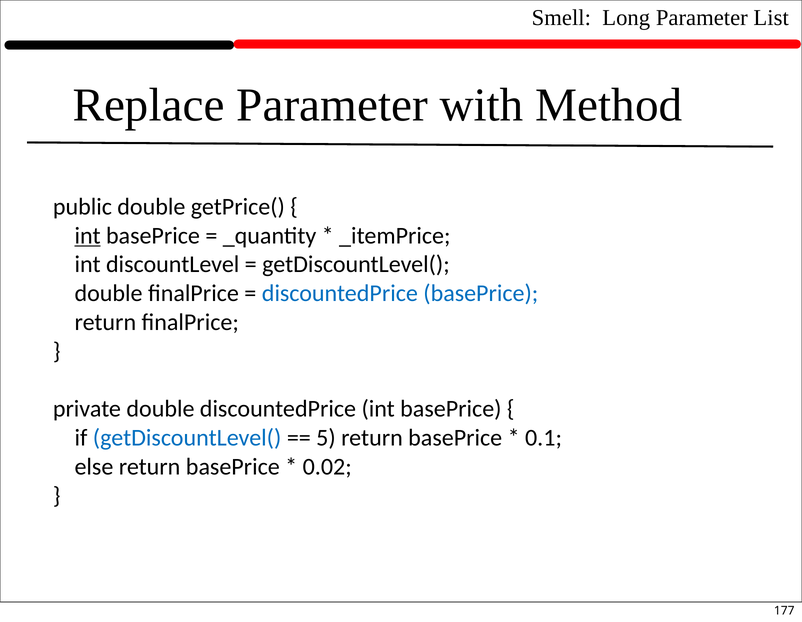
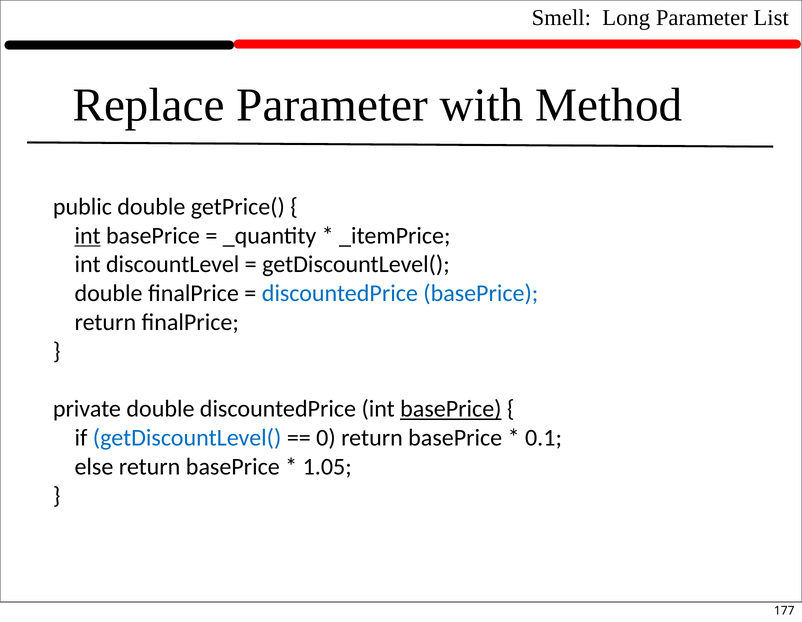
basePrice at (451, 409) underline: none -> present
5: 5 -> 0
0.02: 0.02 -> 1.05
